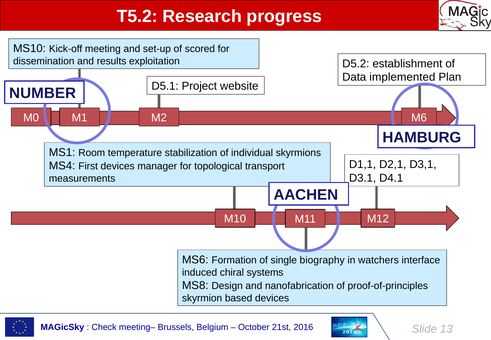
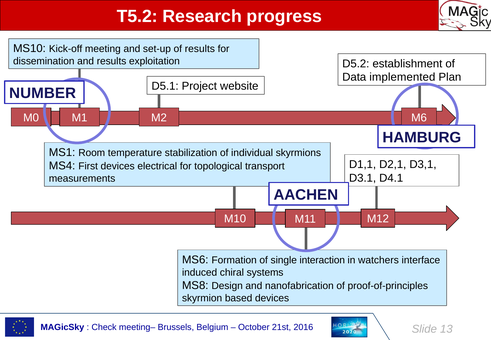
of scored: scored -> results
manager: manager -> electrical
biography: biography -> interaction
